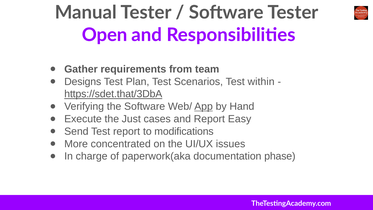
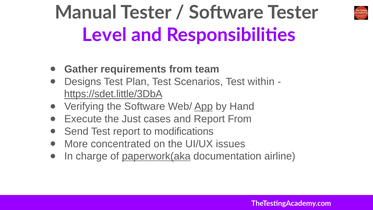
Open: Open -> Level
https://sdet.that/3DbA: https://sdet.that/3DbA -> https://sdet.little/3DbA
Report Easy: Easy -> From
paperwork(aka underline: none -> present
phase: phase -> airline
